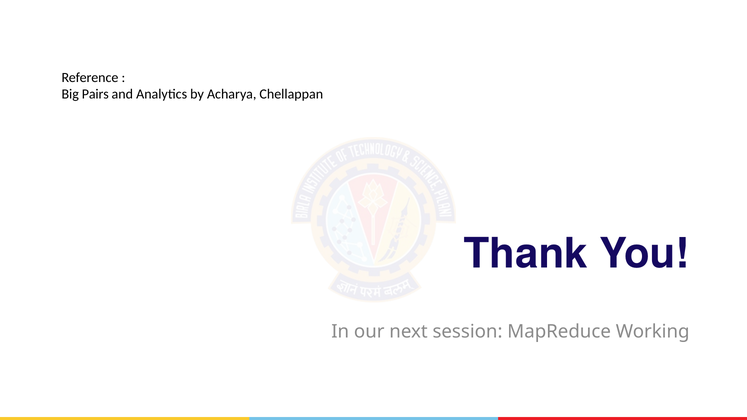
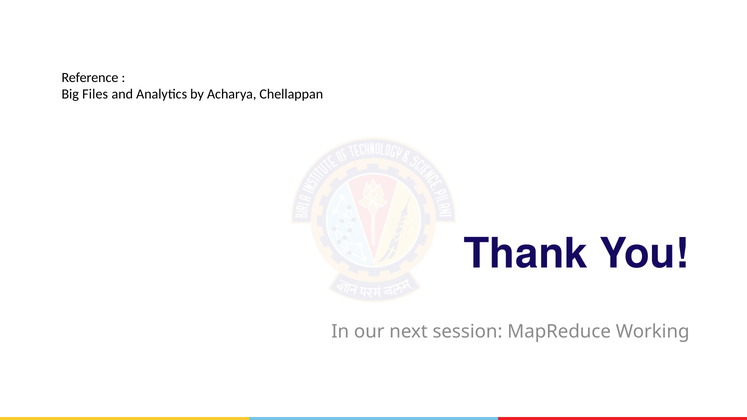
Pairs: Pairs -> Files
